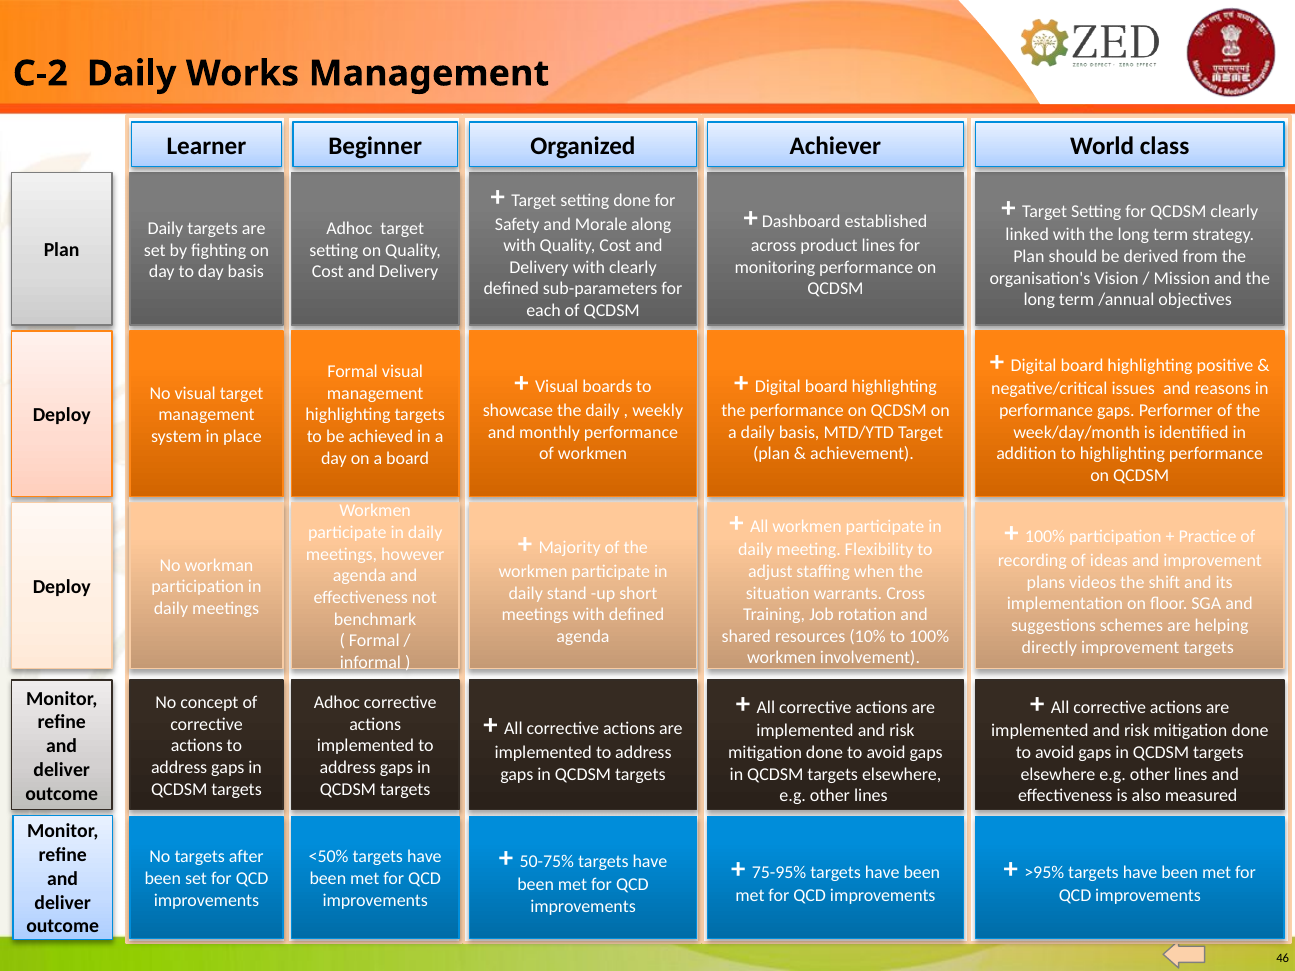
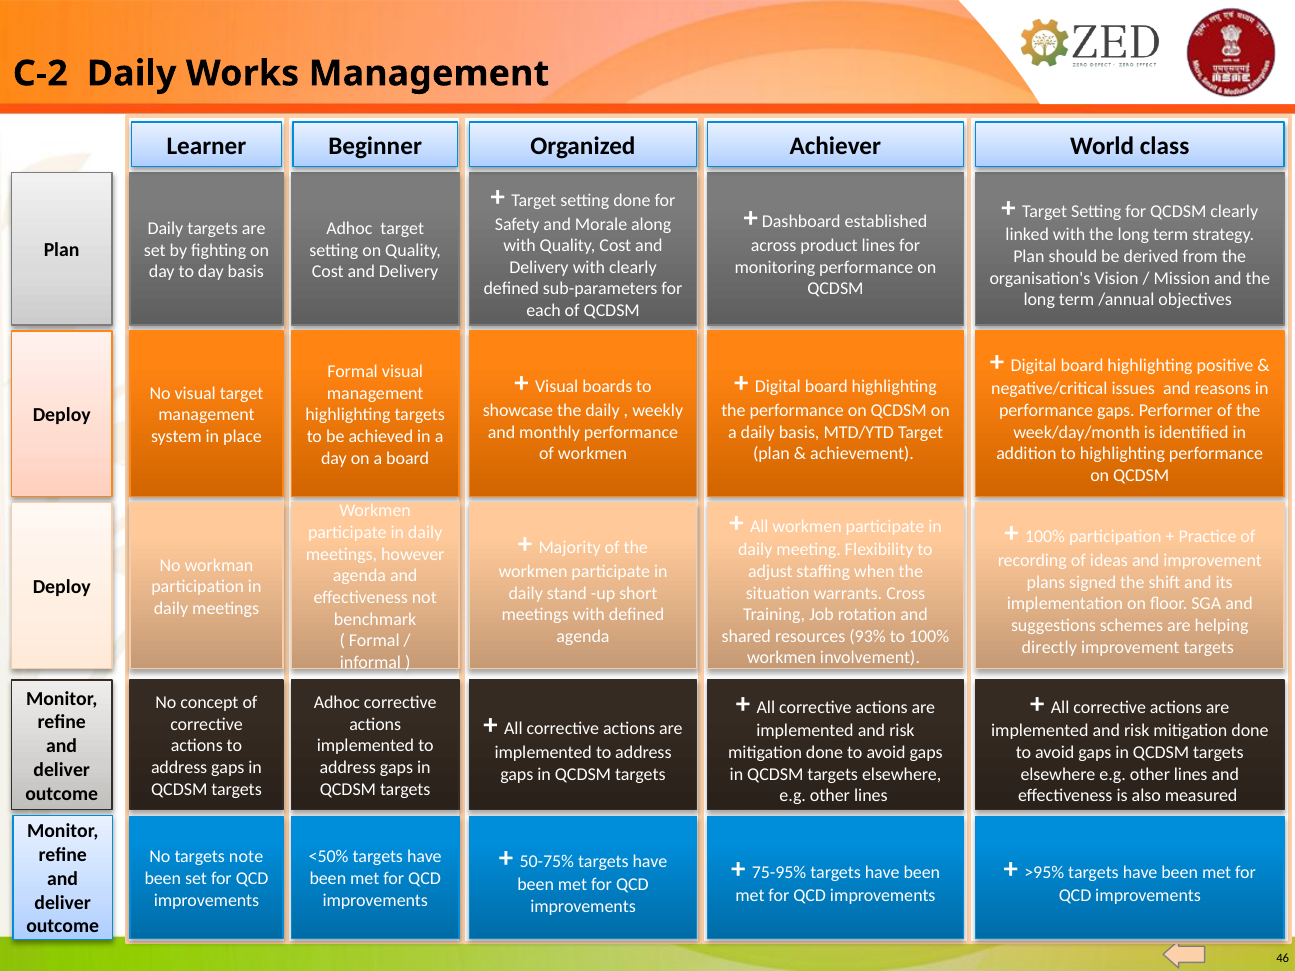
videos: videos -> signed
10%: 10% -> 93%
after: after -> note
